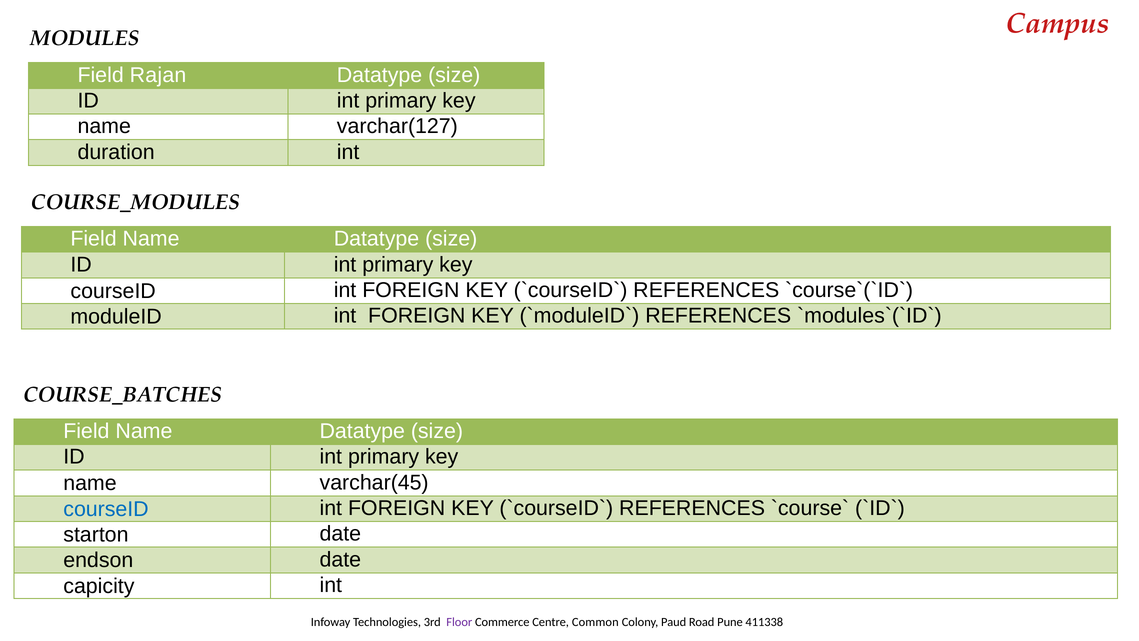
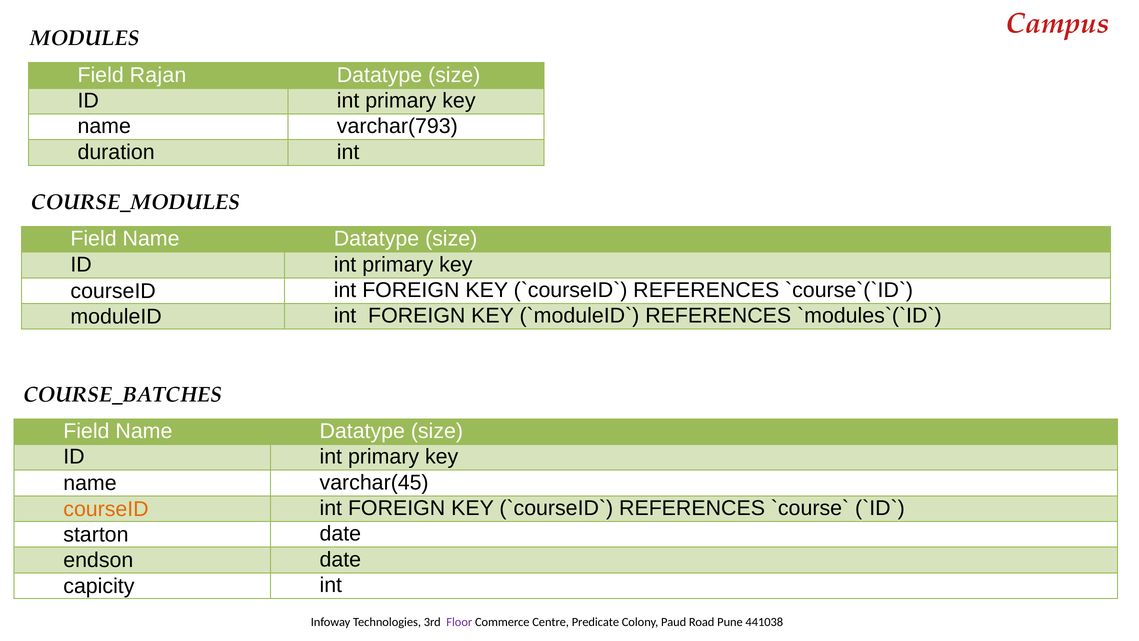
varchar(127: varchar(127 -> varchar(793
courseID at (106, 509) colour: blue -> orange
Common: Common -> Predicate
411338: 411338 -> 441038
